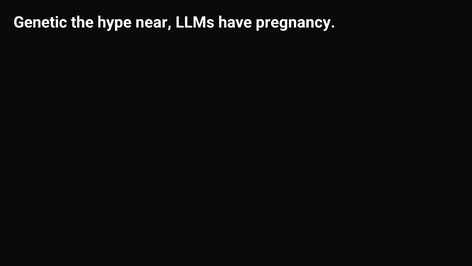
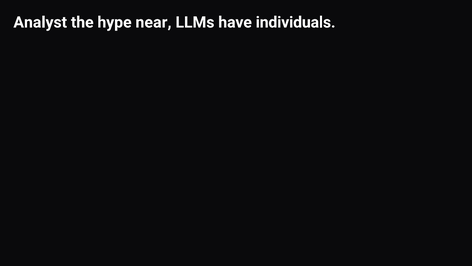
Genetic: Genetic -> Analyst
pregnancy: pregnancy -> individuals
